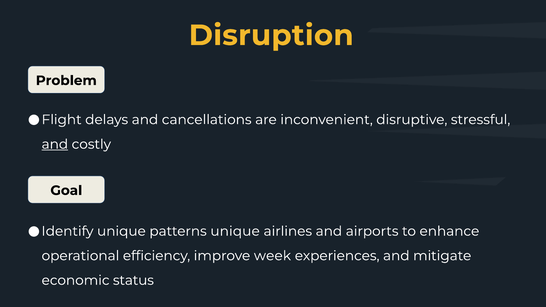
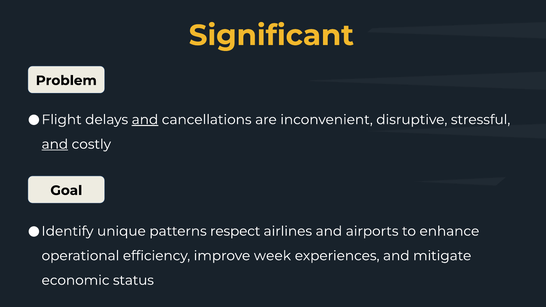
Disruption: Disruption -> Significant
and at (145, 120) underline: none -> present
patterns unique: unique -> respect
